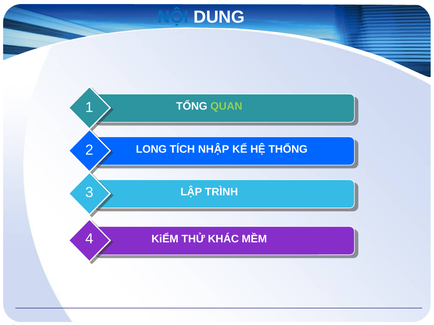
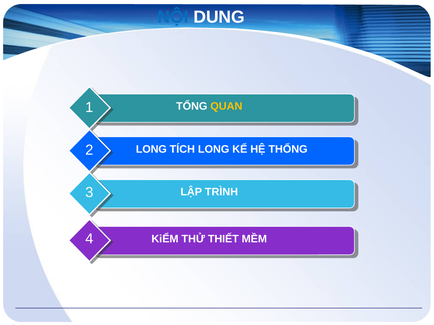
QUAN colour: light green -> yellow
TÍCH NHẬP: NHẬP -> LONG
KHÁC: KHÁC -> THIẾT
